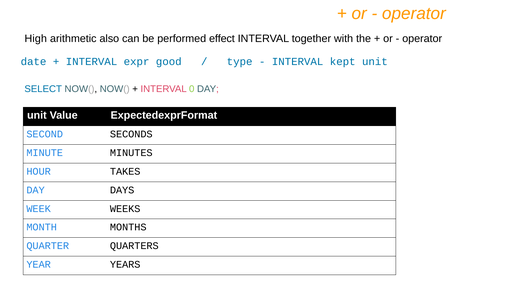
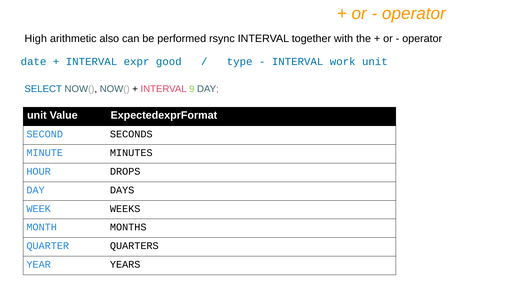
effect: effect -> rsync
kept: kept -> work
0: 0 -> 9
TAKES: TAKES -> DROPS
